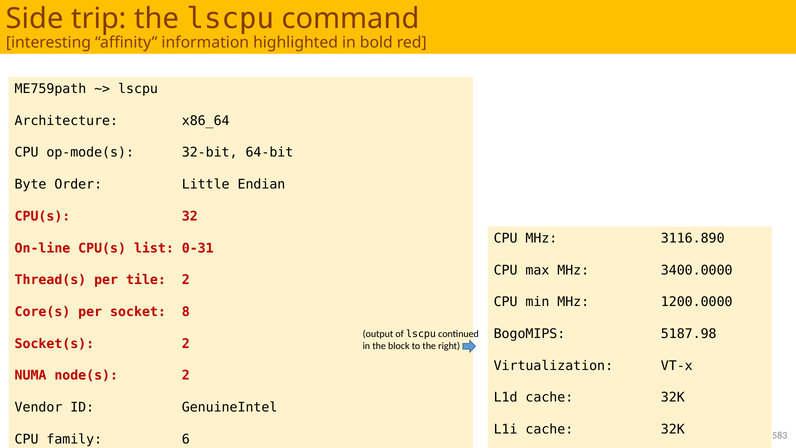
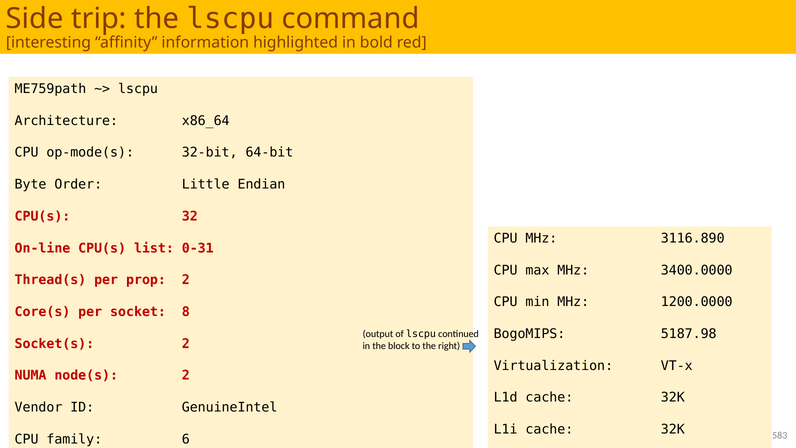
tile: tile -> prop
